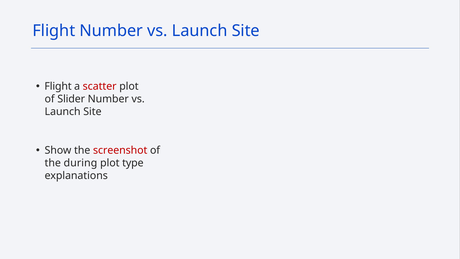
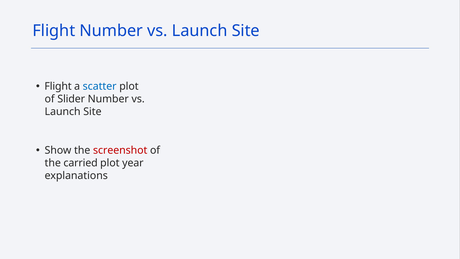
scatter colour: red -> blue
during: during -> carried
type: type -> year
